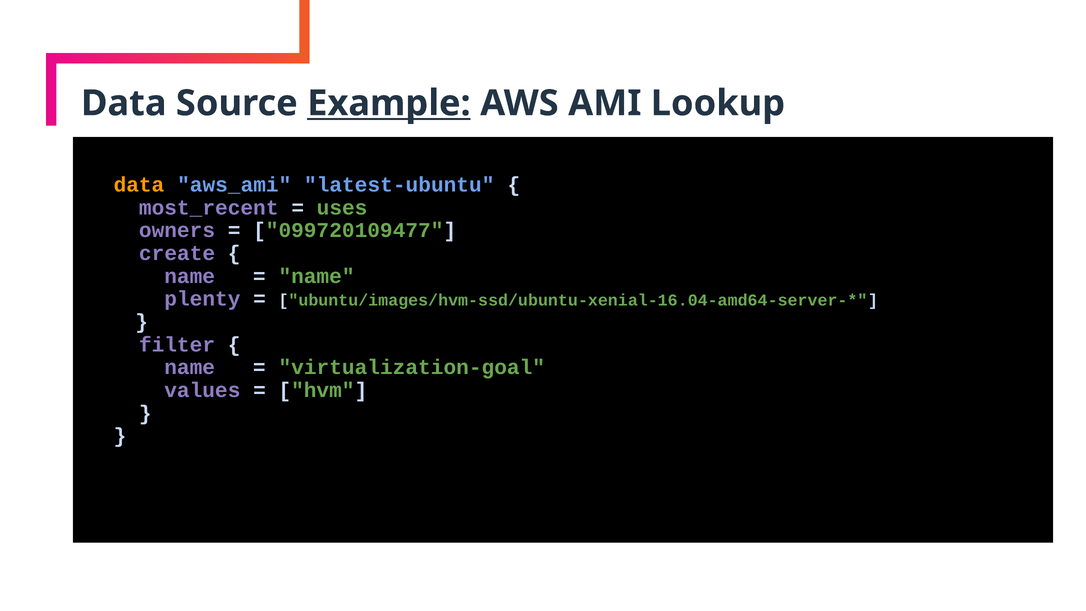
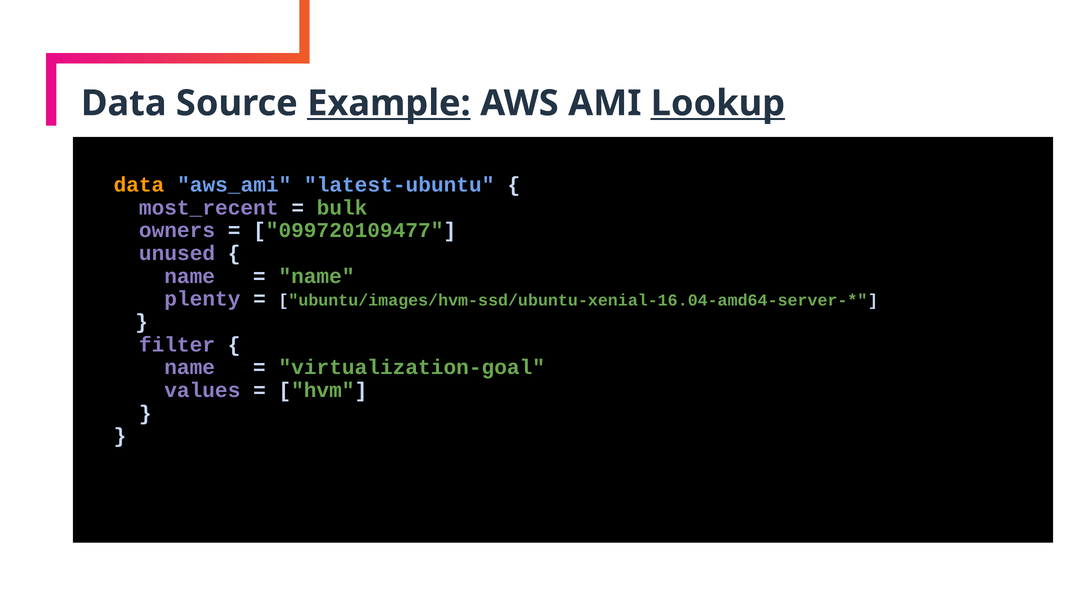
Lookup underline: none -> present
uses: uses -> bulk
create: create -> unused
